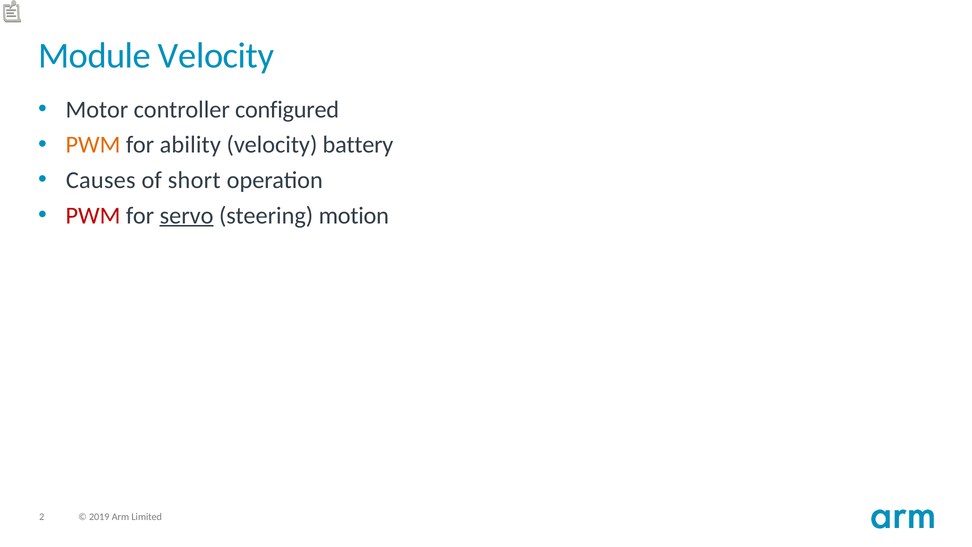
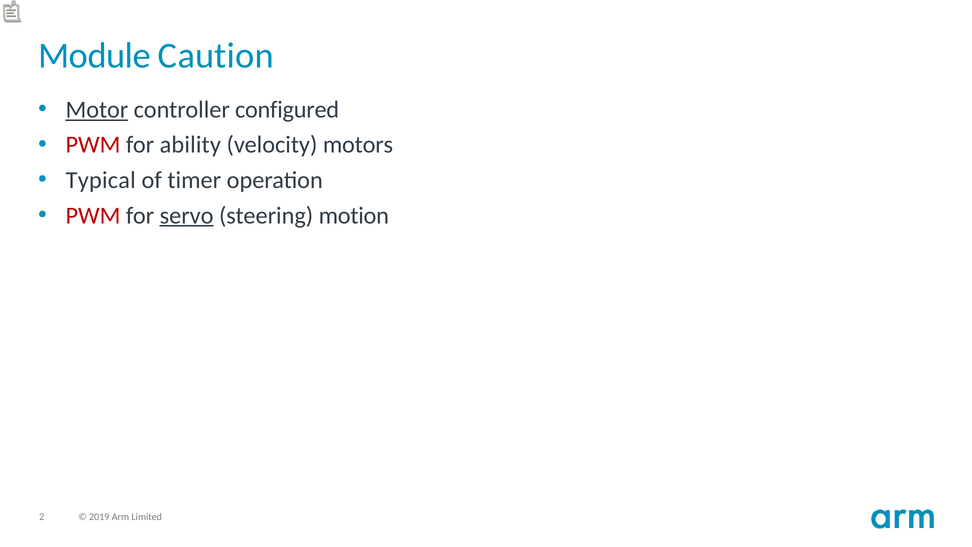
Module Velocity: Velocity -> Caution
Motor underline: none -> present
PWM at (93, 145) colour: orange -> red
battery: battery -> motors
Causes: Causes -> Typical
short: short -> timer
